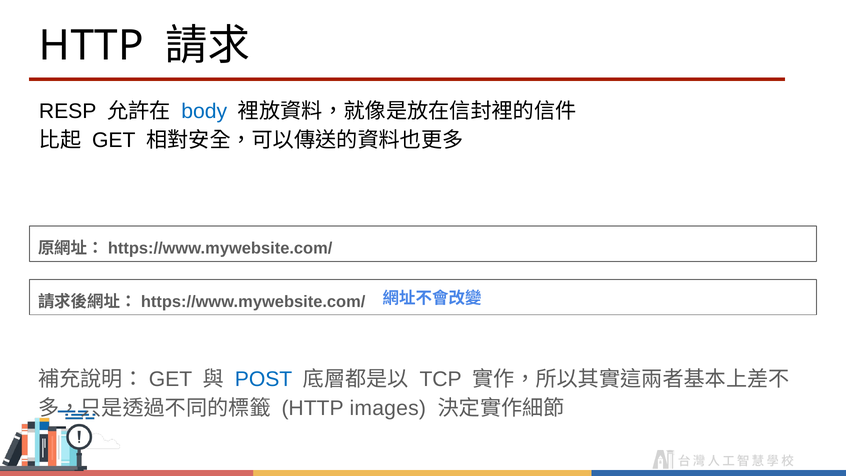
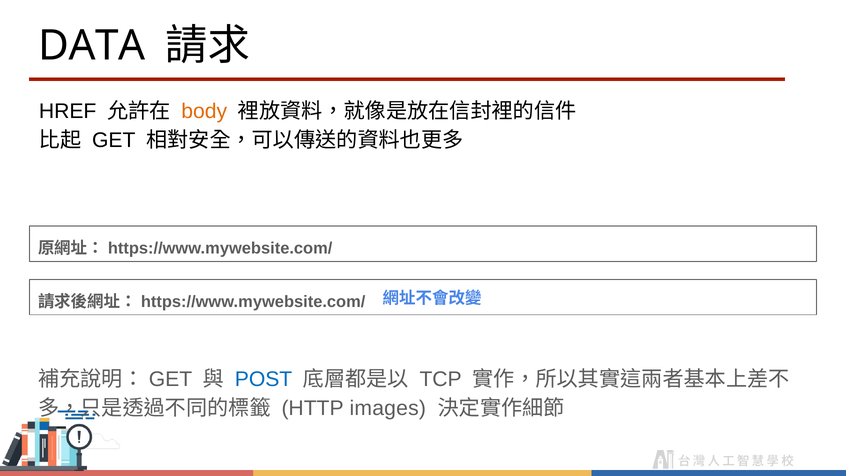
HTTP at (91, 46): HTTP -> DATA
RESP: RESP -> HREF
body colour: blue -> orange
